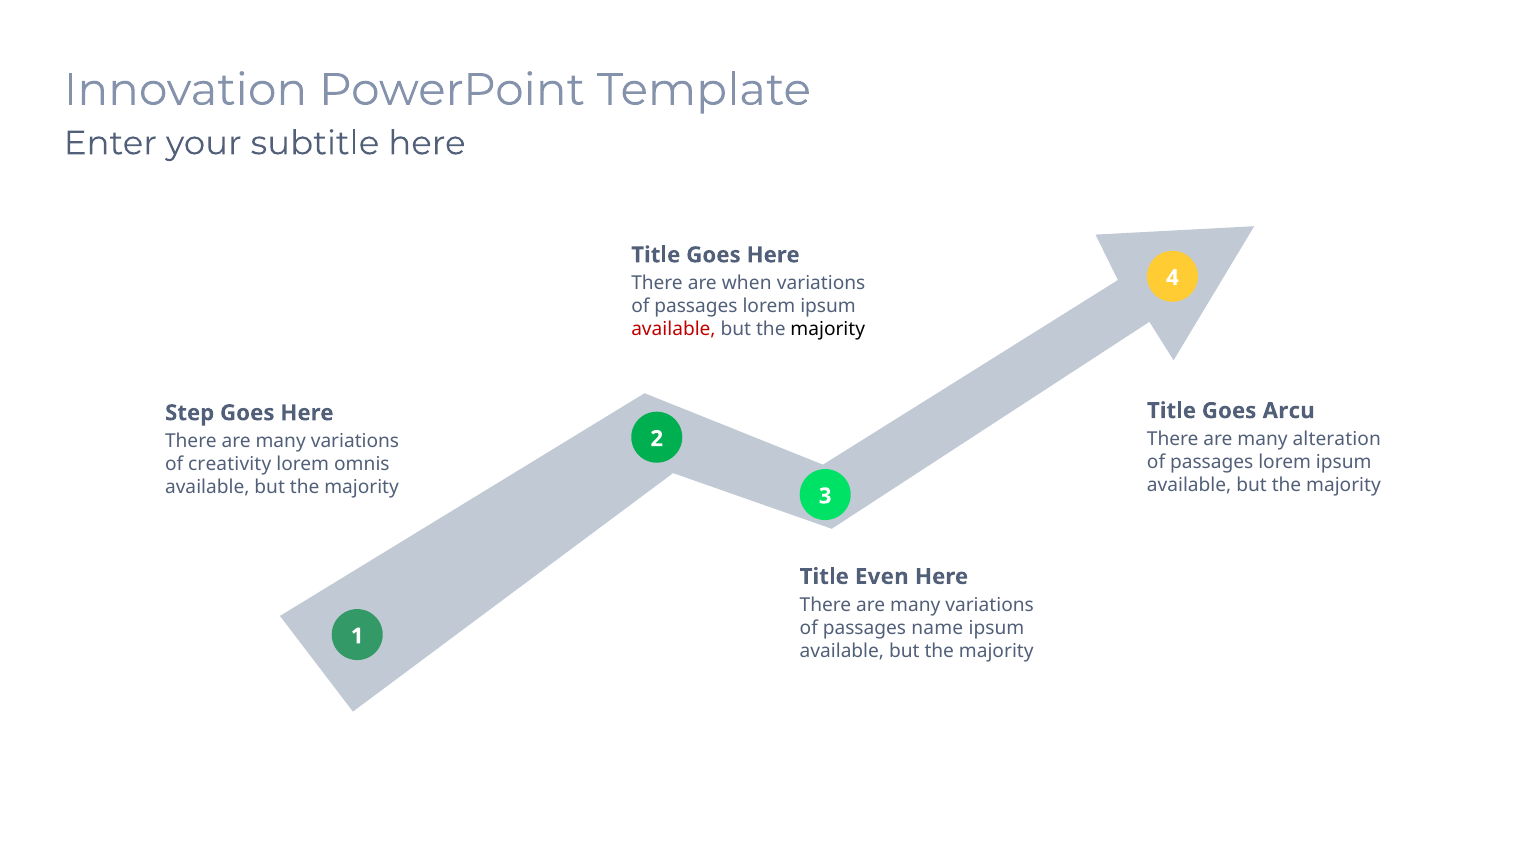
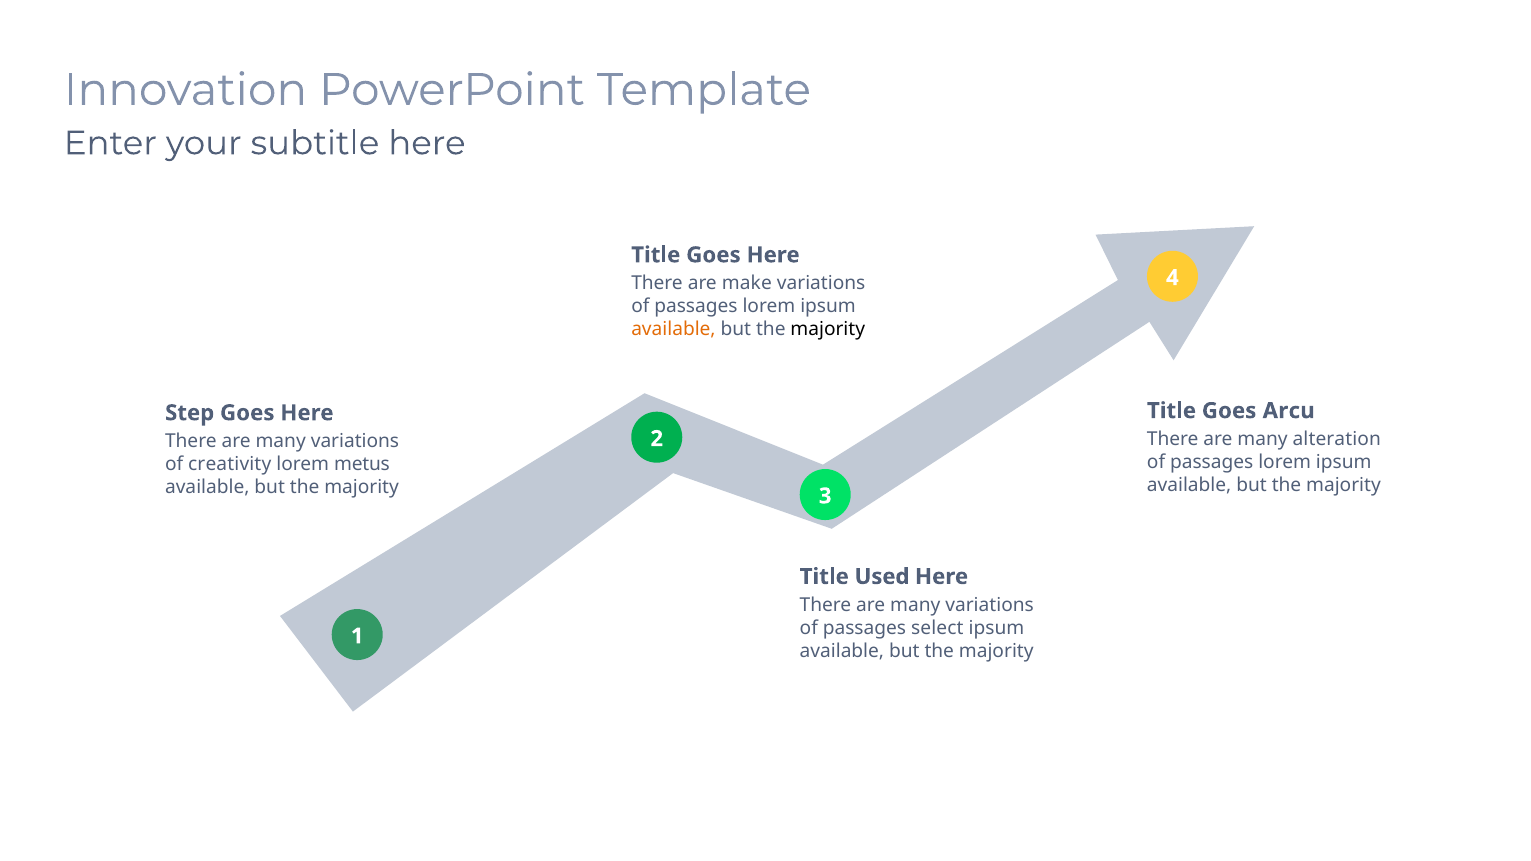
when: when -> make
available at (673, 329) colour: red -> orange
omnis: omnis -> metus
Even: Even -> Used
name: name -> select
